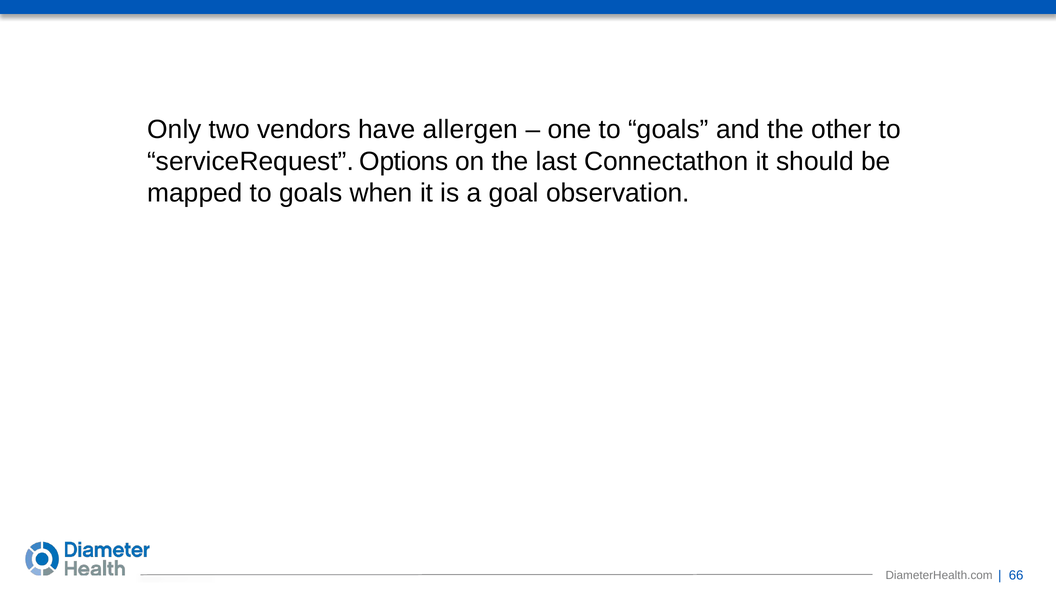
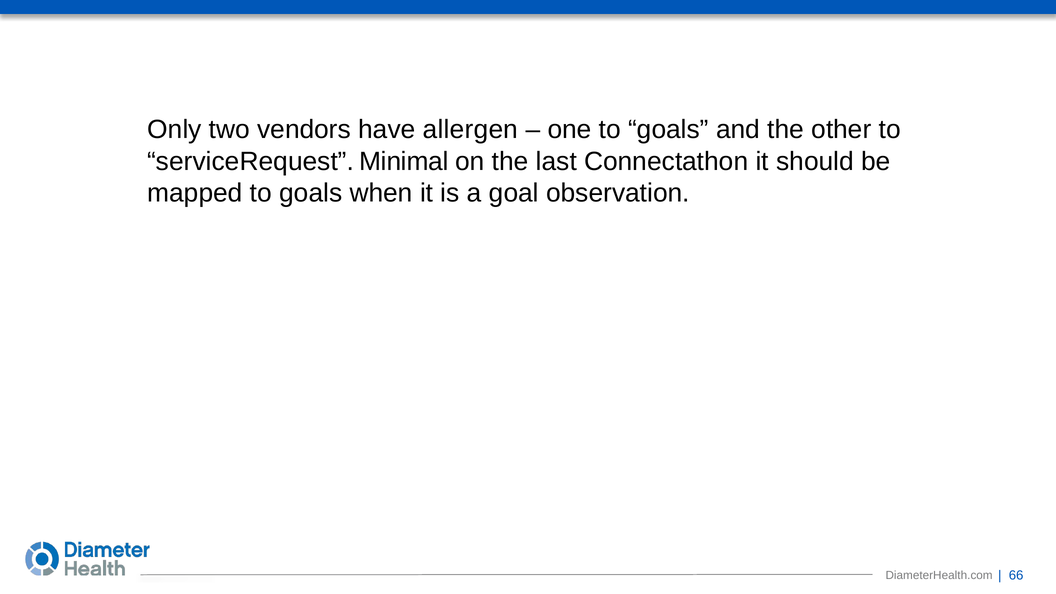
Options: Options -> Minimal
